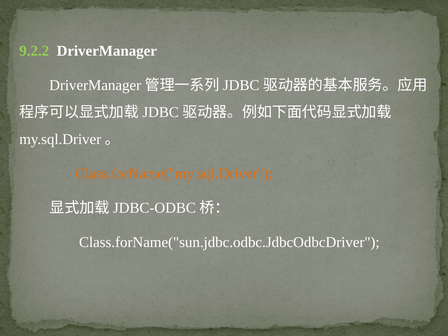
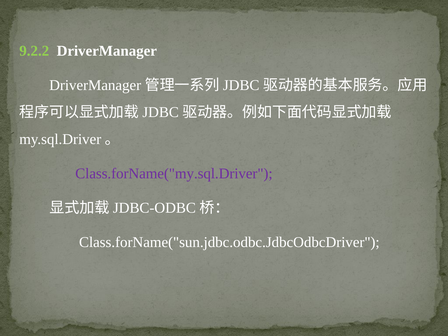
Class.forName("my.sql.Driver colour: orange -> purple
